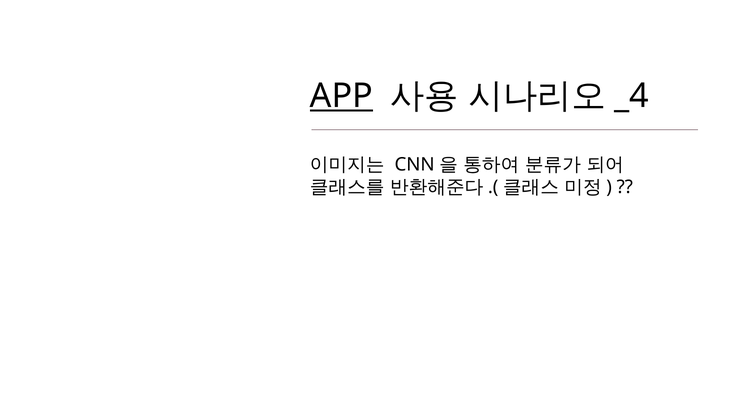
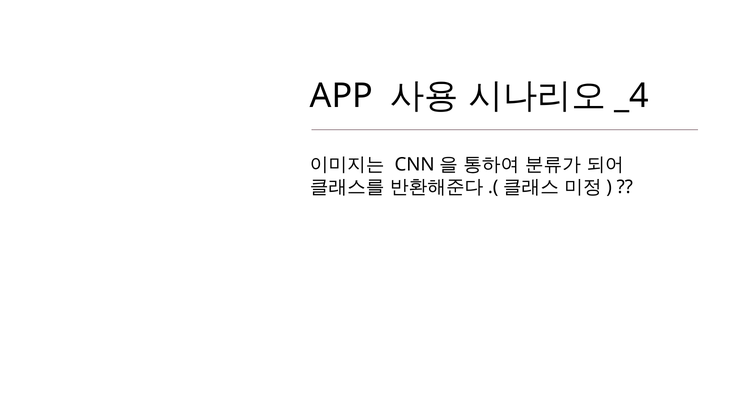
APP underline: present -> none
